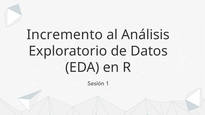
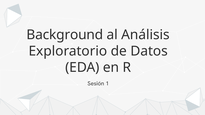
Incremento: Incremento -> Background
